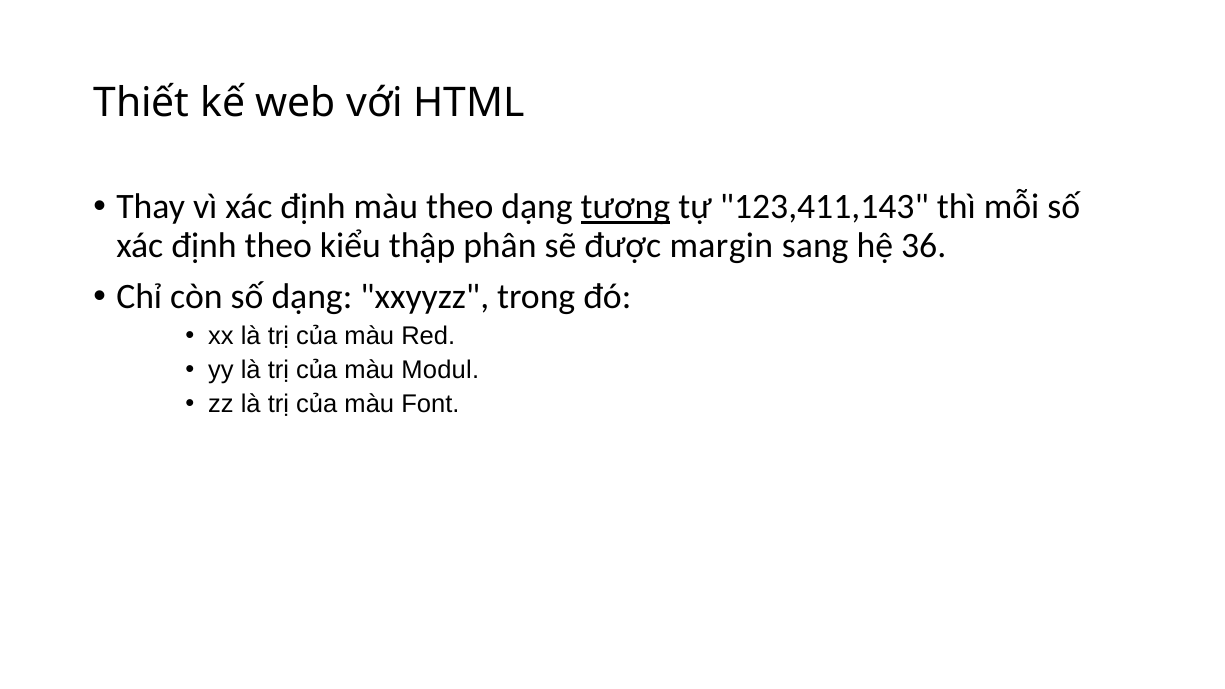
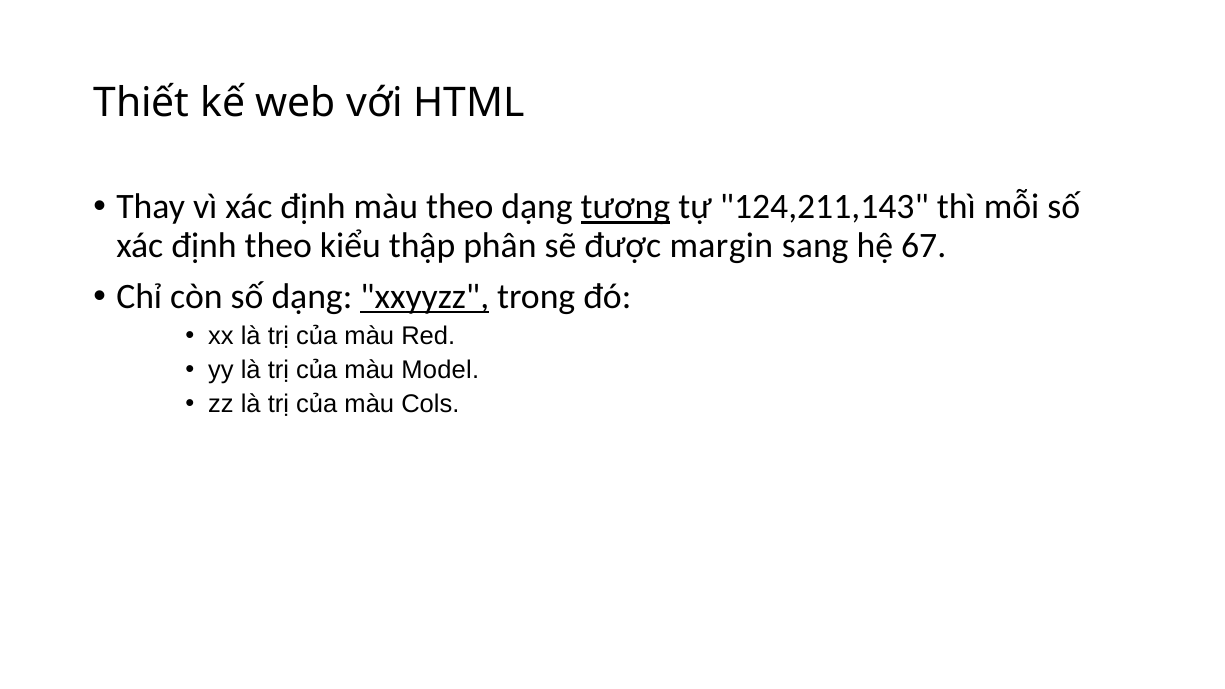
123,411,143: 123,411,143 -> 124,211,143
36: 36 -> 67
xxyyzz underline: none -> present
Modul: Modul -> Model
Font: Font -> Cols
